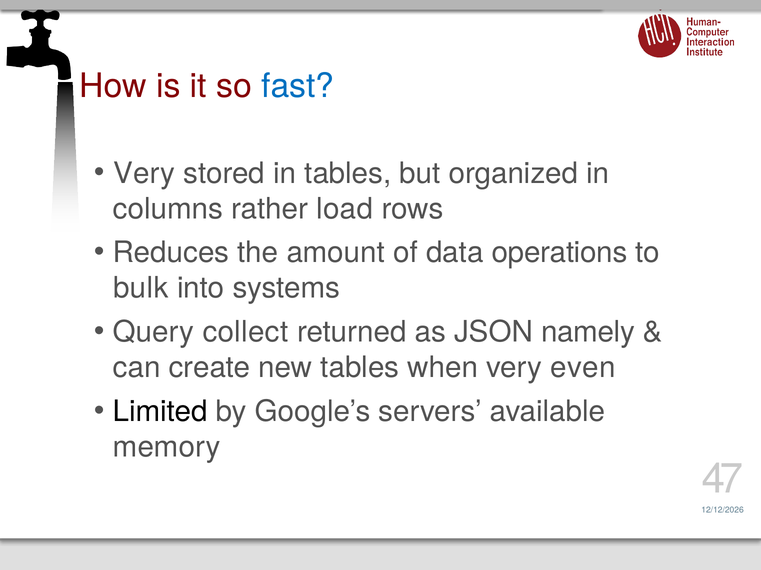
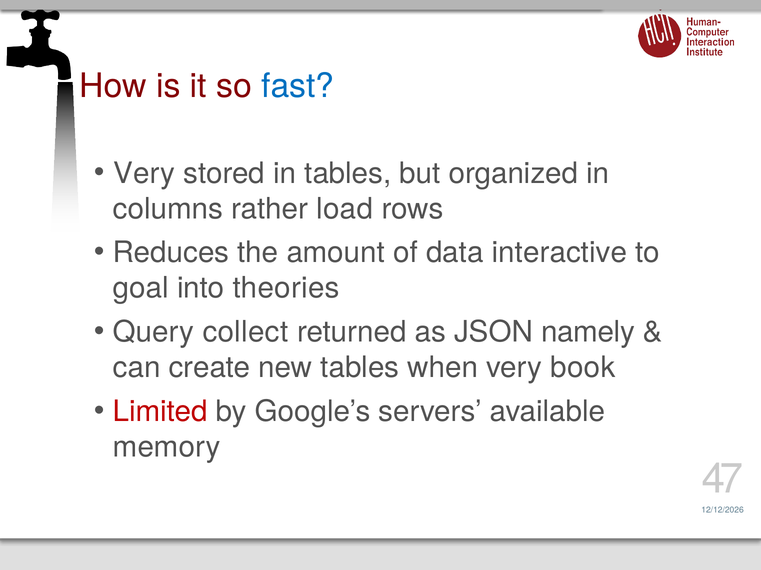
operations: operations -> interactive
bulk: bulk -> goal
systems: systems -> theories
even: even -> book
Limited colour: black -> red
